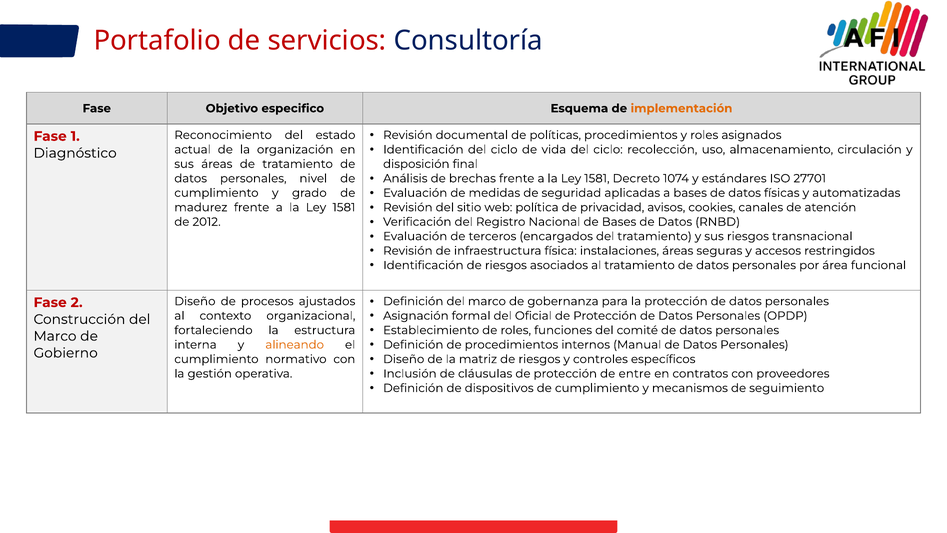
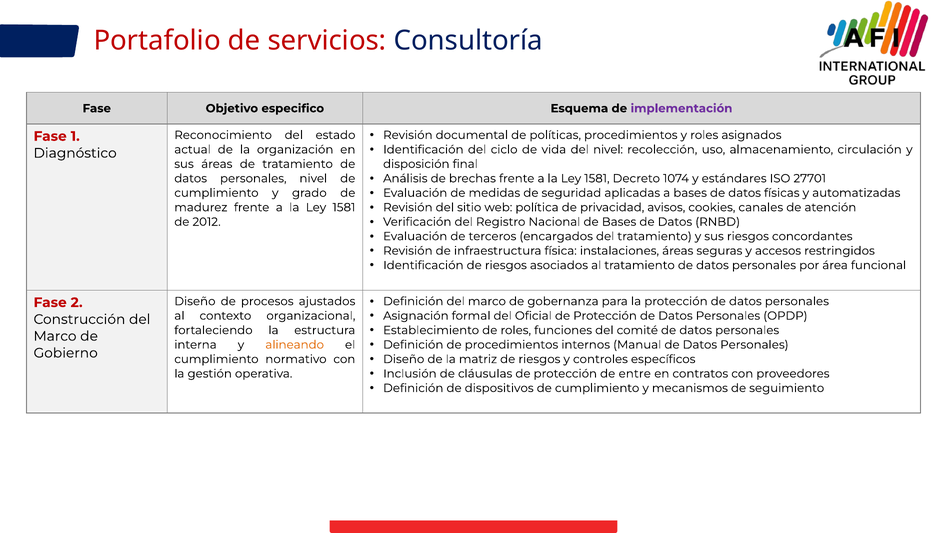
implementación colour: orange -> purple
vida del ciclo: ciclo -> nivel
transnacional: transnacional -> concordantes
